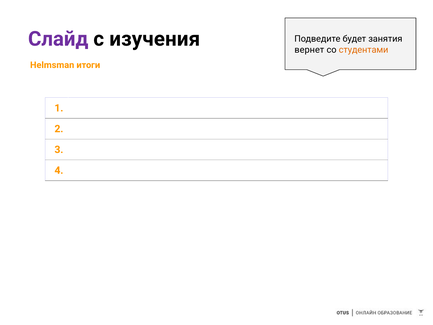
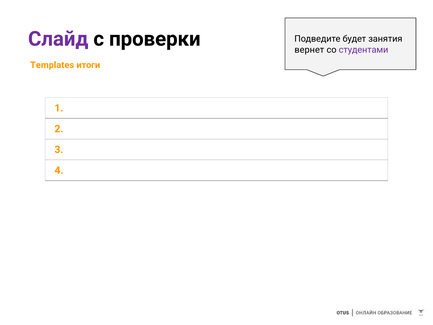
изучения: изучения -> проверки
студентами colour: orange -> purple
Helmsman: Helmsman -> Templates
